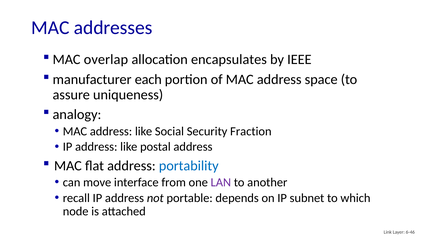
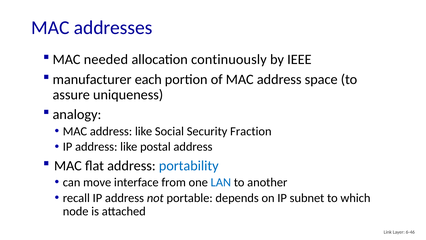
overlap: overlap -> needed
encapsulates: encapsulates -> continuously
LAN colour: purple -> blue
